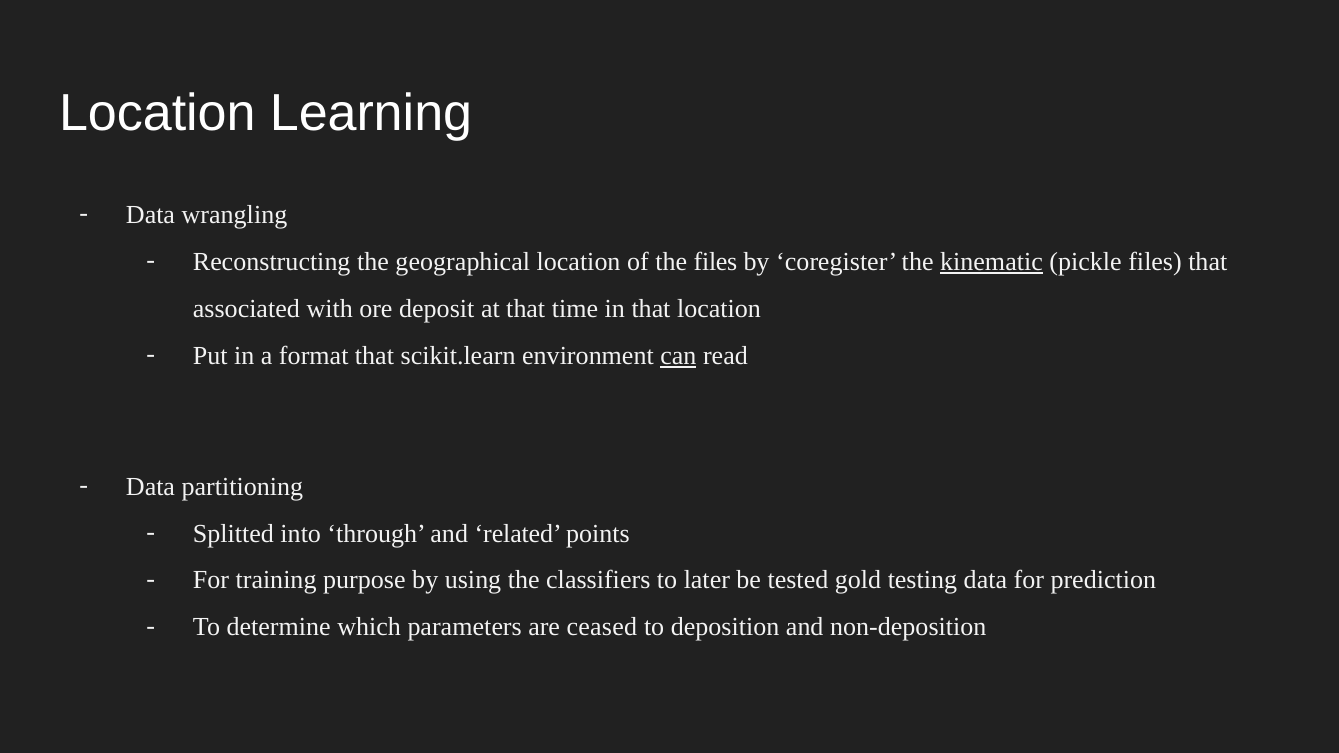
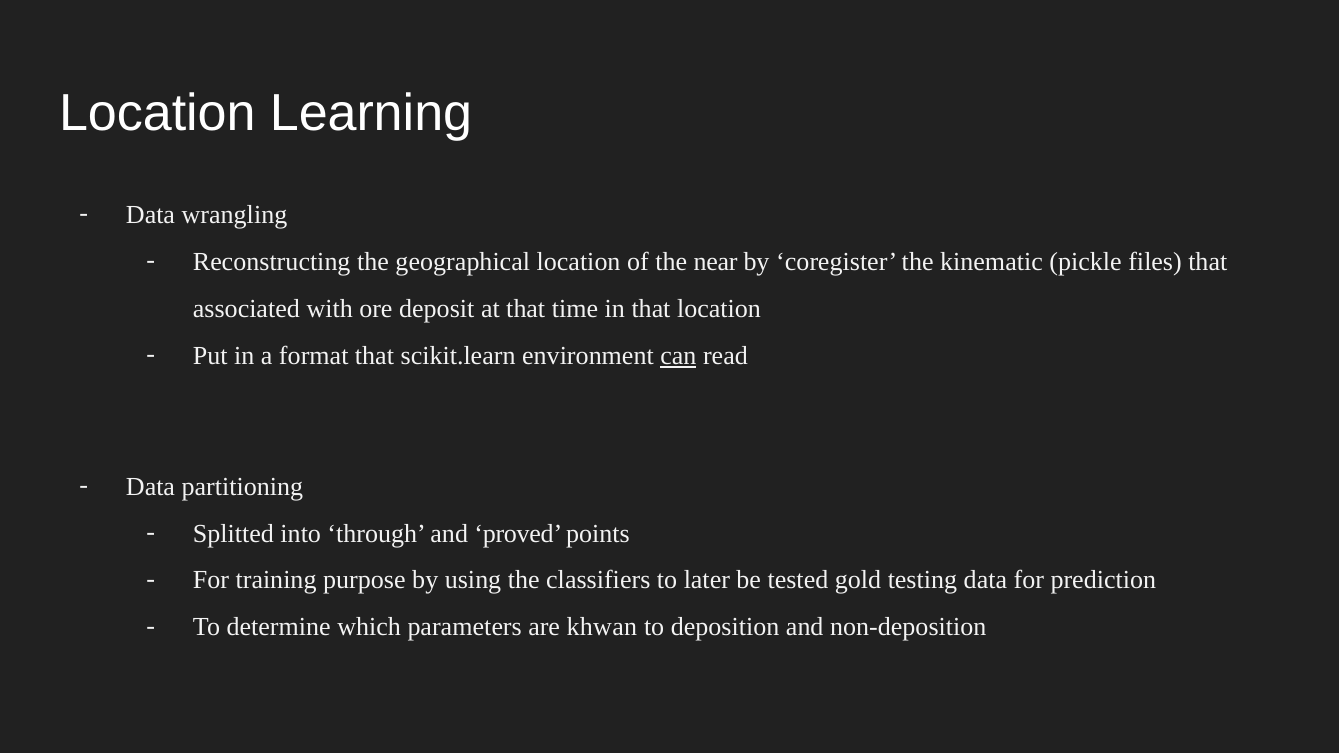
the files: files -> near
kinematic underline: present -> none
related: related -> proved
ceased: ceased -> khwan
